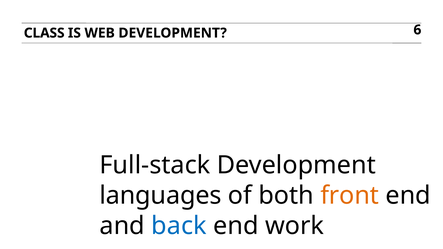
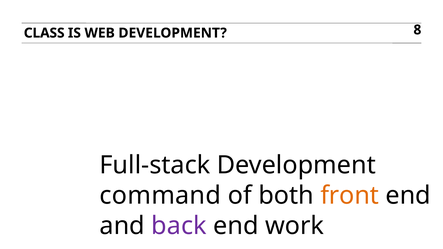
6: 6 -> 8
languages: languages -> command
back colour: blue -> purple
